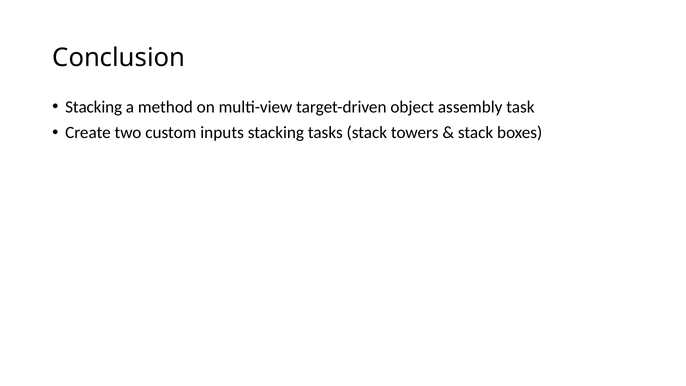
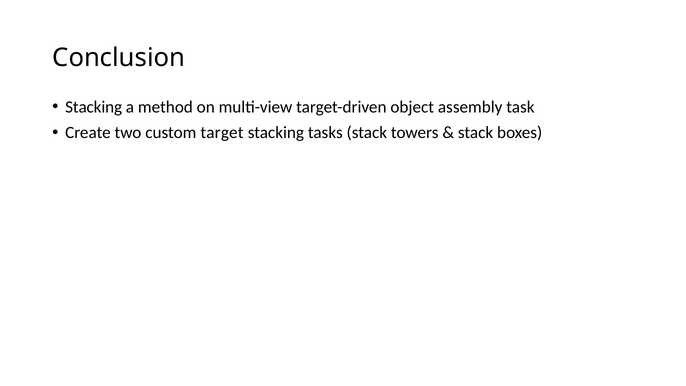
inputs: inputs -> target
